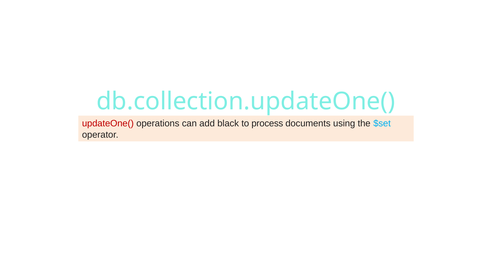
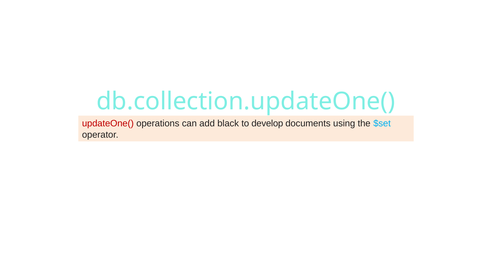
process: process -> develop
